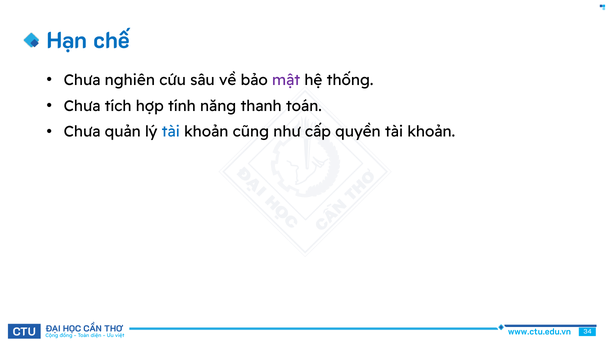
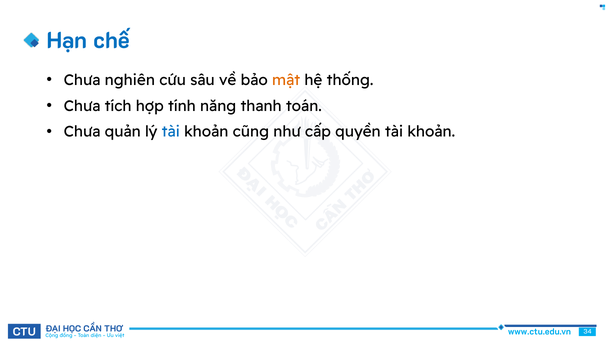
mật colour: purple -> orange
